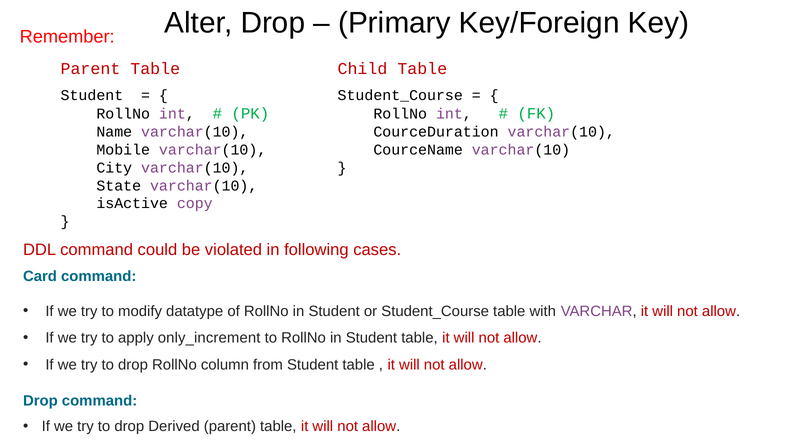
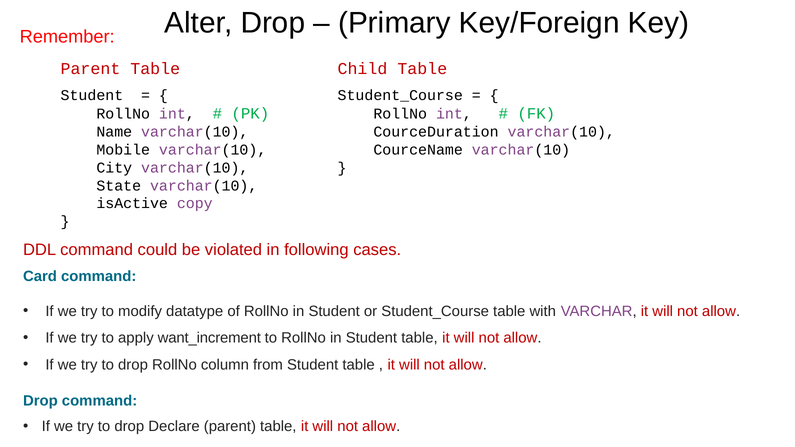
only_increment: only_increment -> want_increment
Derived: Derived -> Declare
